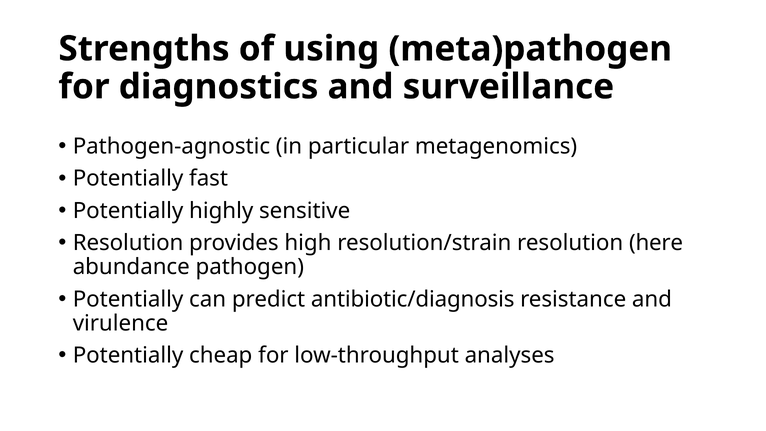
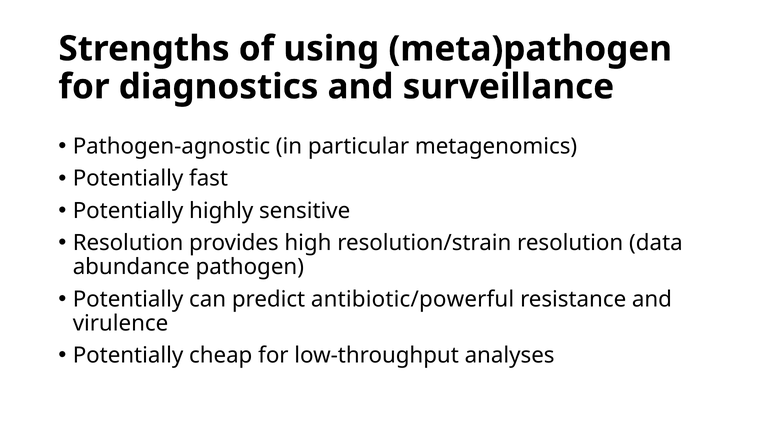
here: here -> data
antibiotic/diagnosis: antibiotic/diagnosis -> antibiotic/powerful
